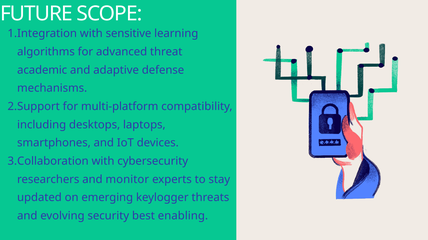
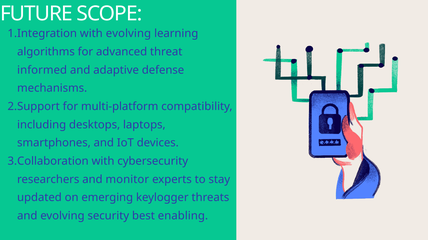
with sensitive: sensitive -> evolving
academic: academic -> informed
